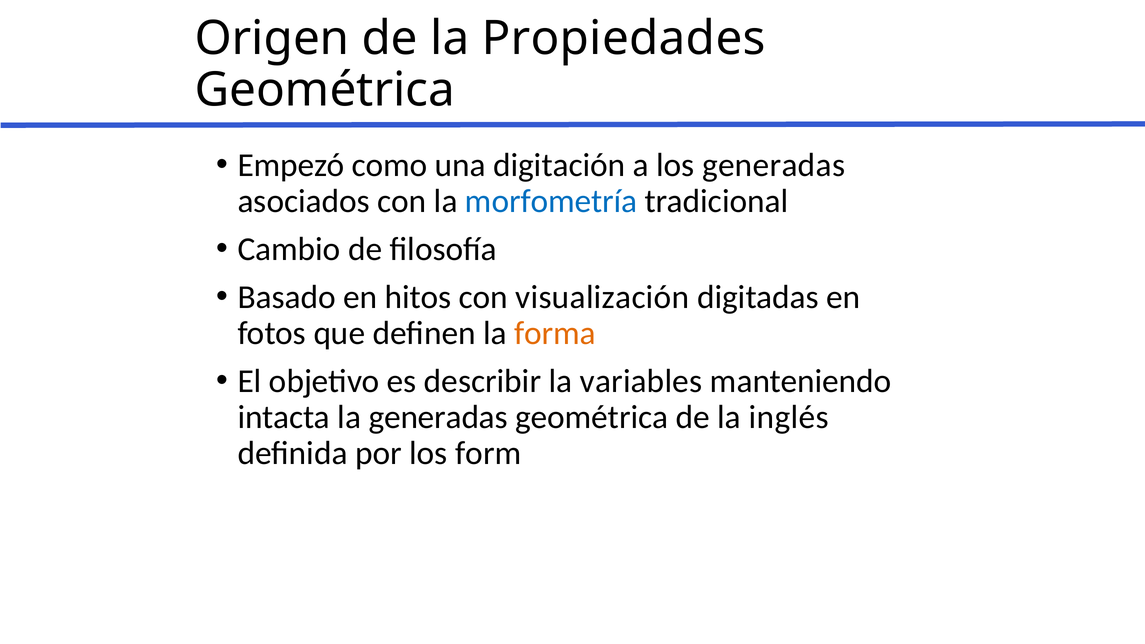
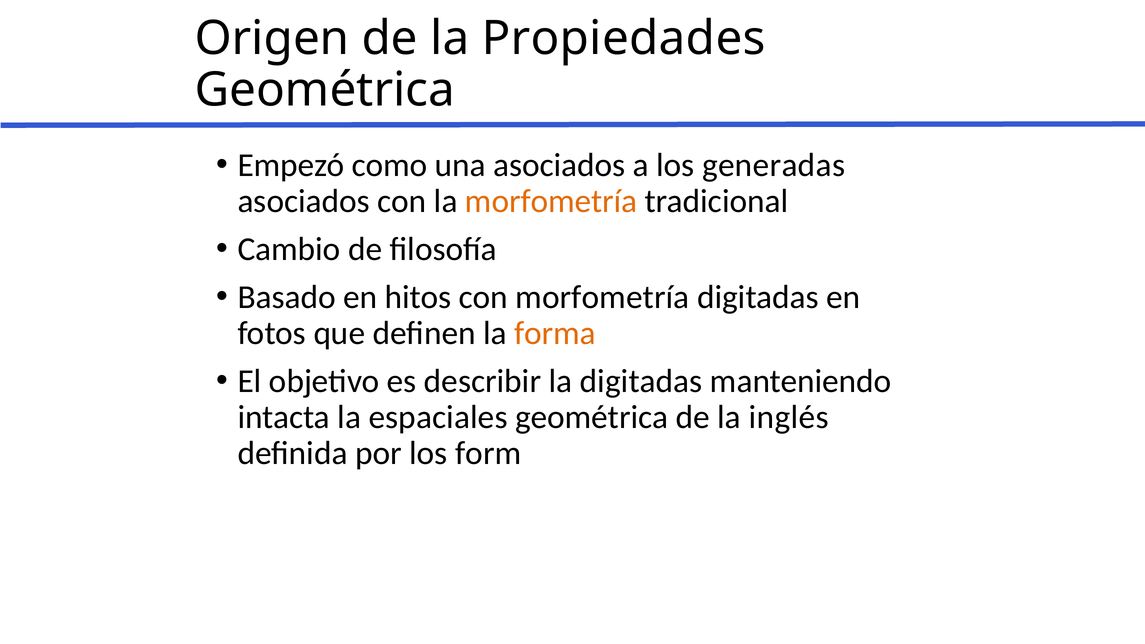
una digitación: digitación -> asociados
morfometría at (551, 201) colour: blue -> orange
con visualización: visualización -> morfometría
la variables: variables -> digitadas
la generadas: generadas -> espaciales
